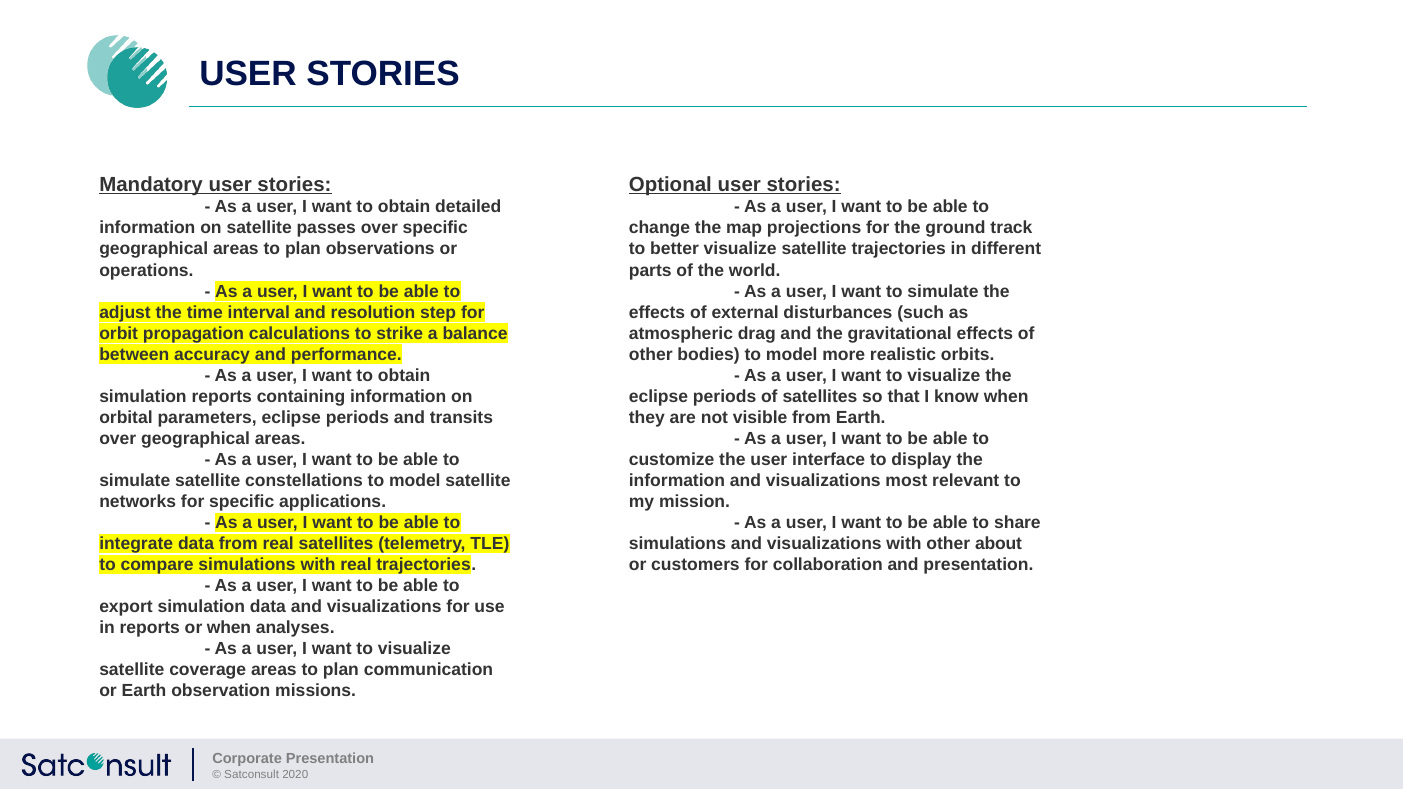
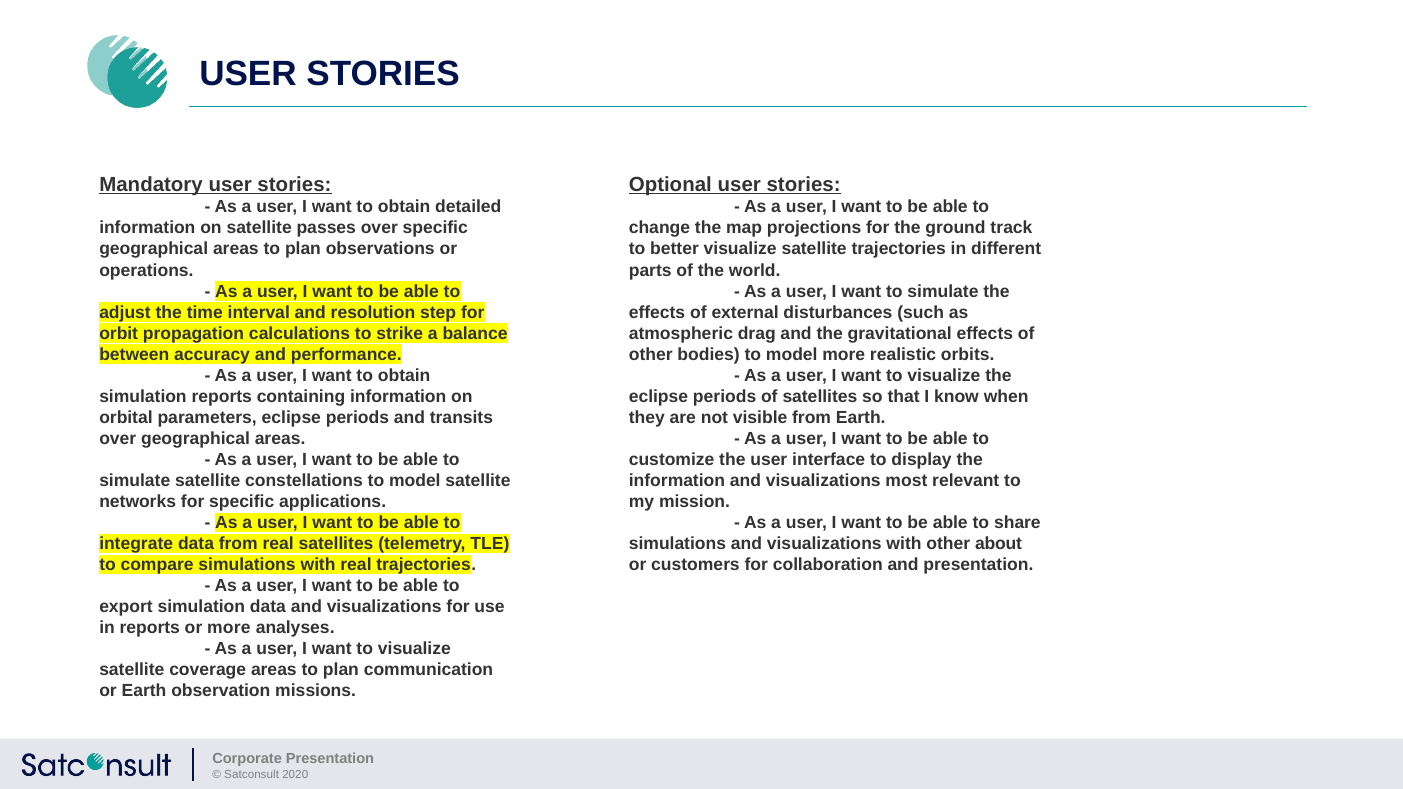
or when: when -> more
